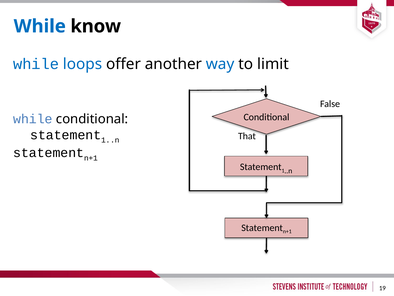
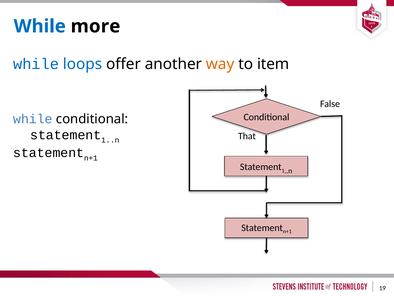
know: know -> more
way colour: blue -> orange
limit: limit -> item
